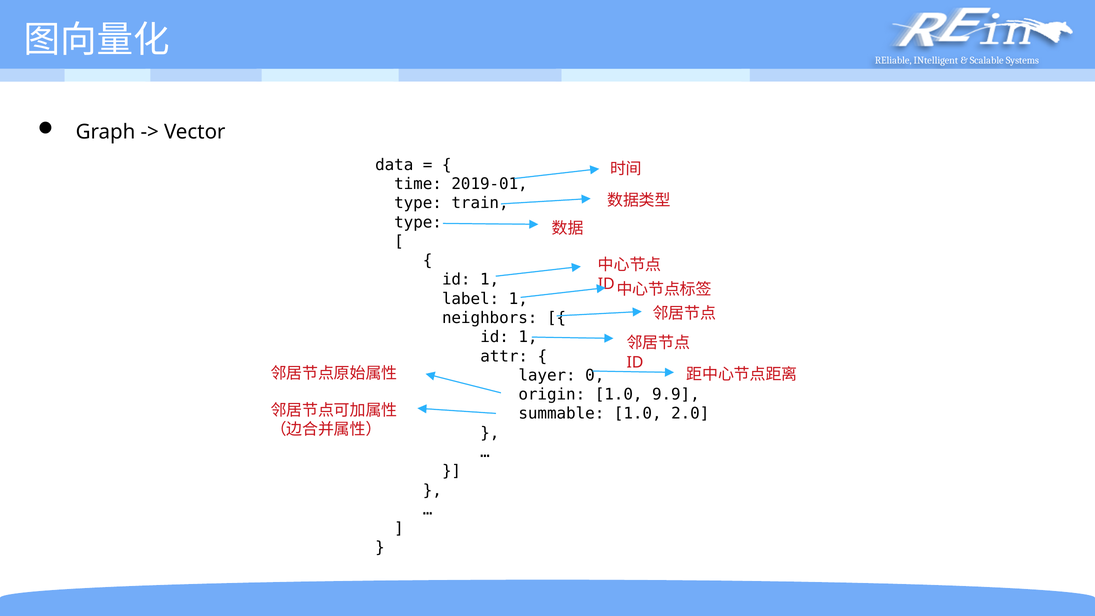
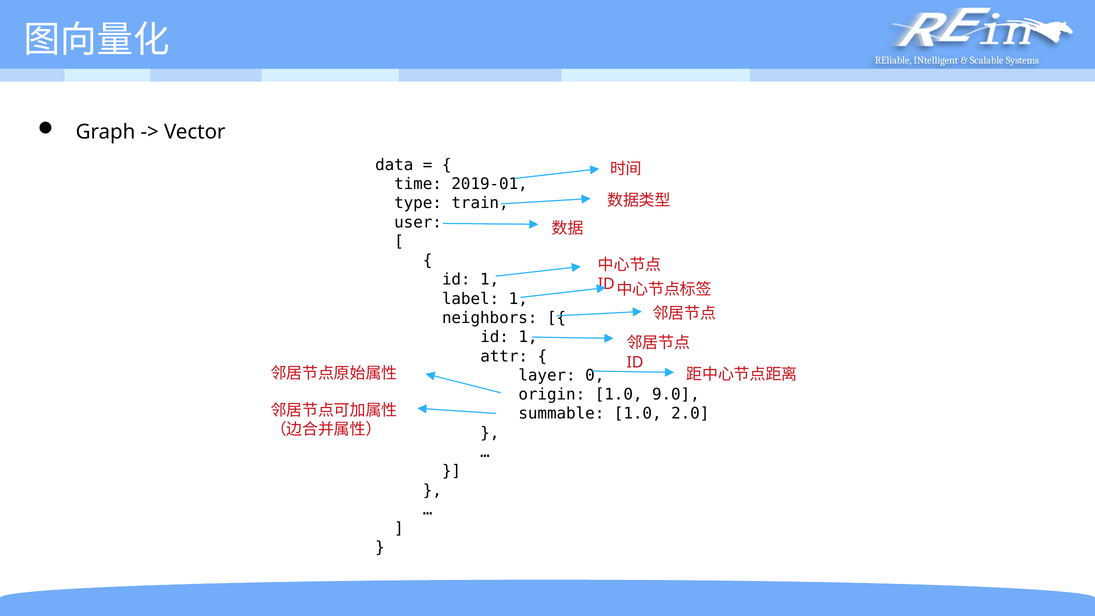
type at (418, 222): type -> user
9.9: 9.9 -> 9.0
